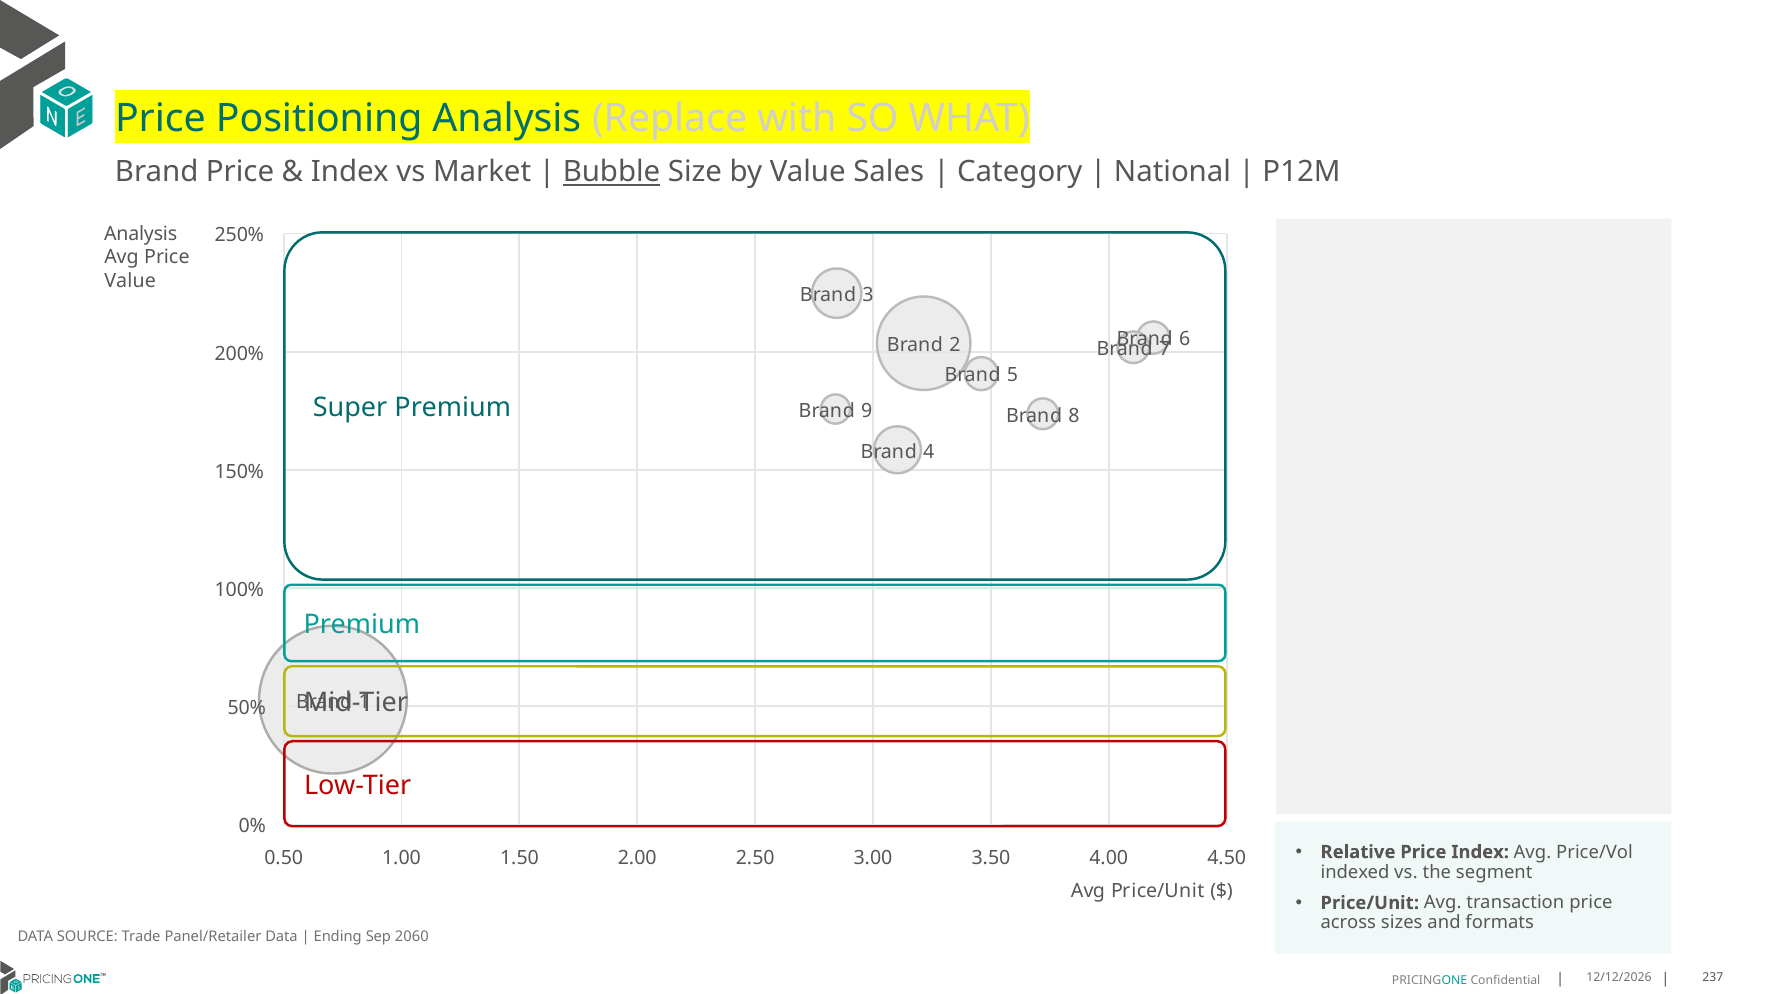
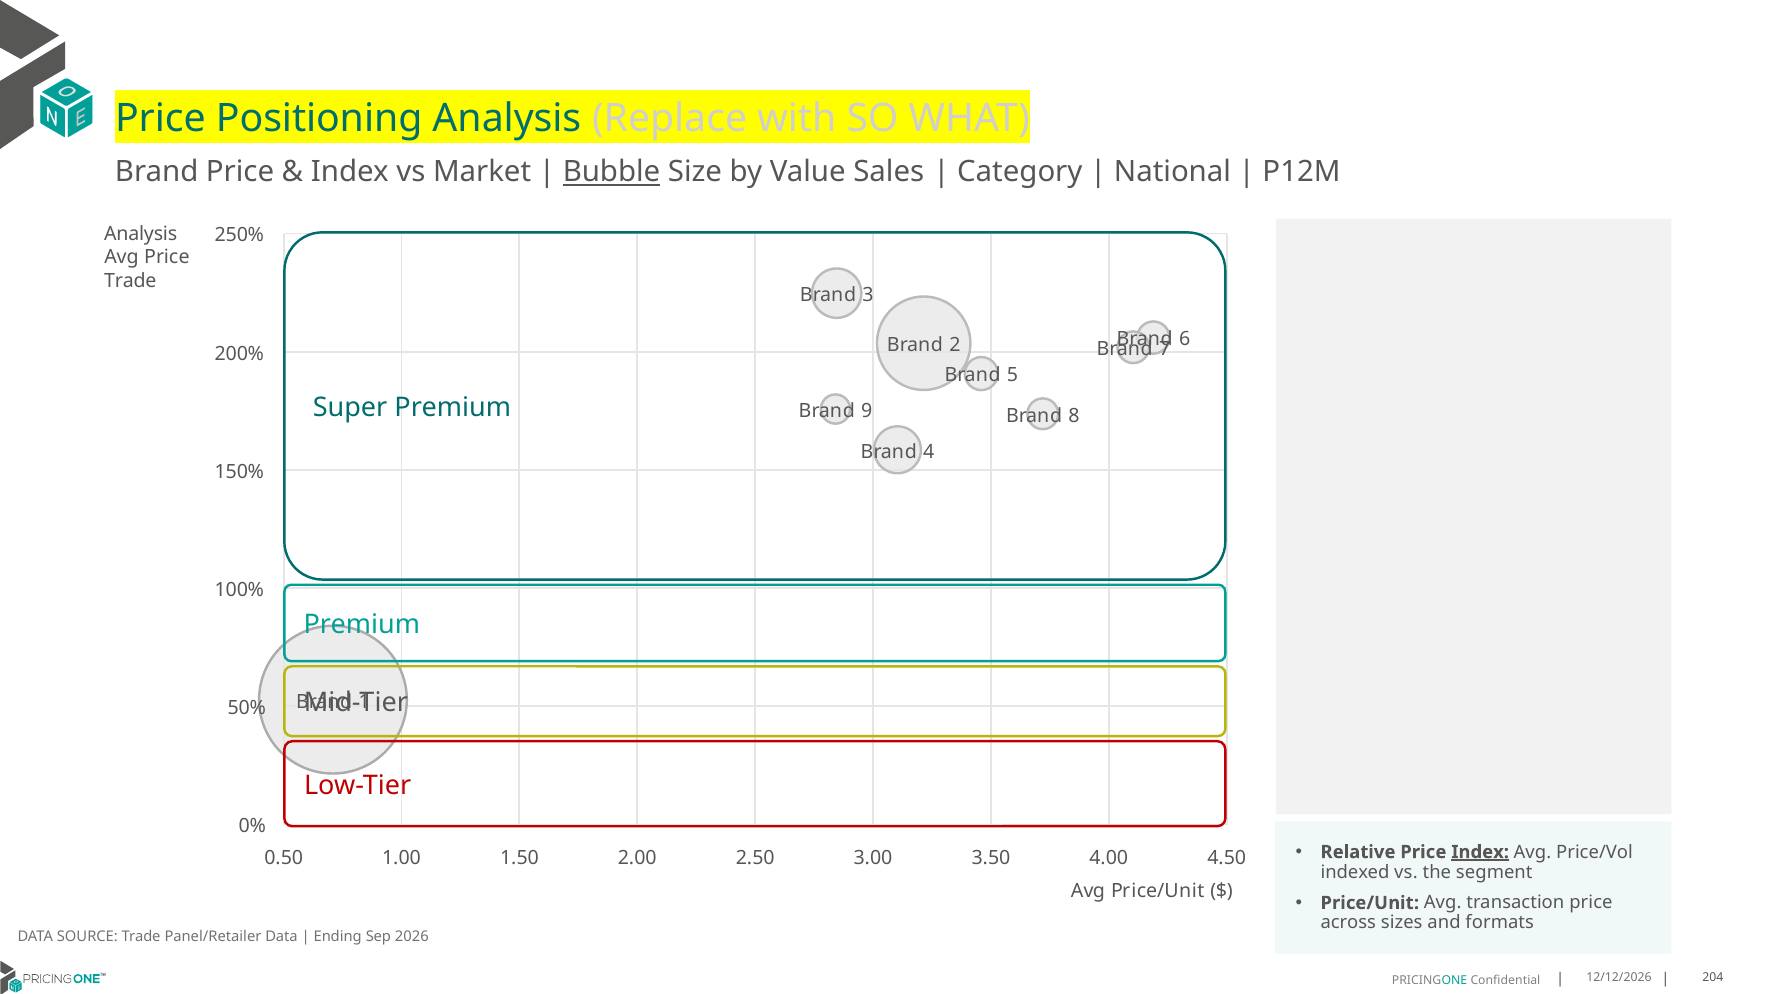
Value at (130, 281): Value -> Trade
Index at (1480, 852) underline: none -> present
2060: 2060 -> 2026
237: 237 -> 204
